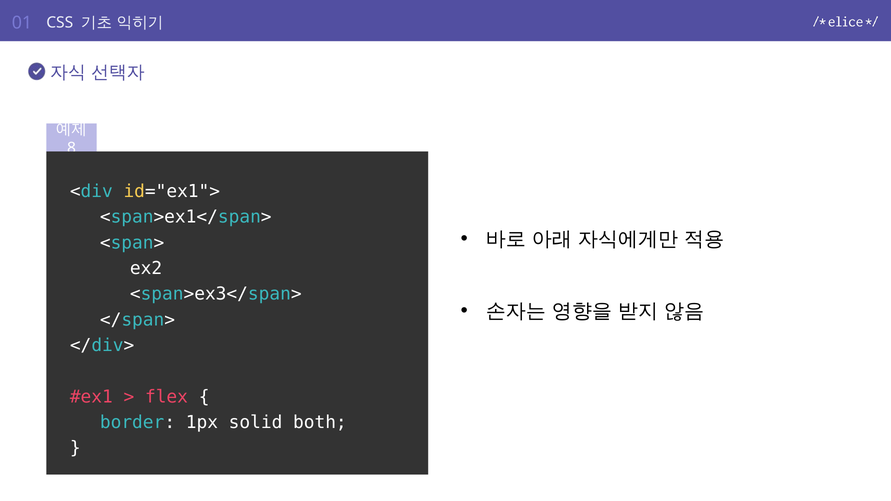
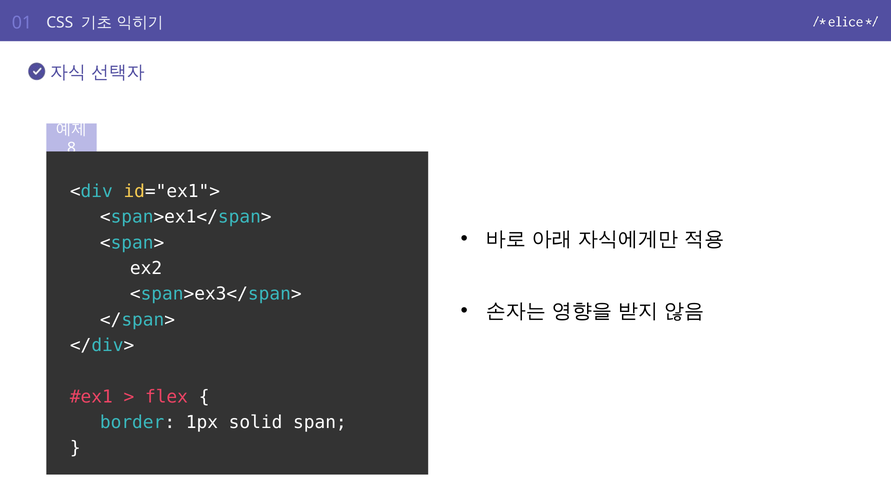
both: both -> span
